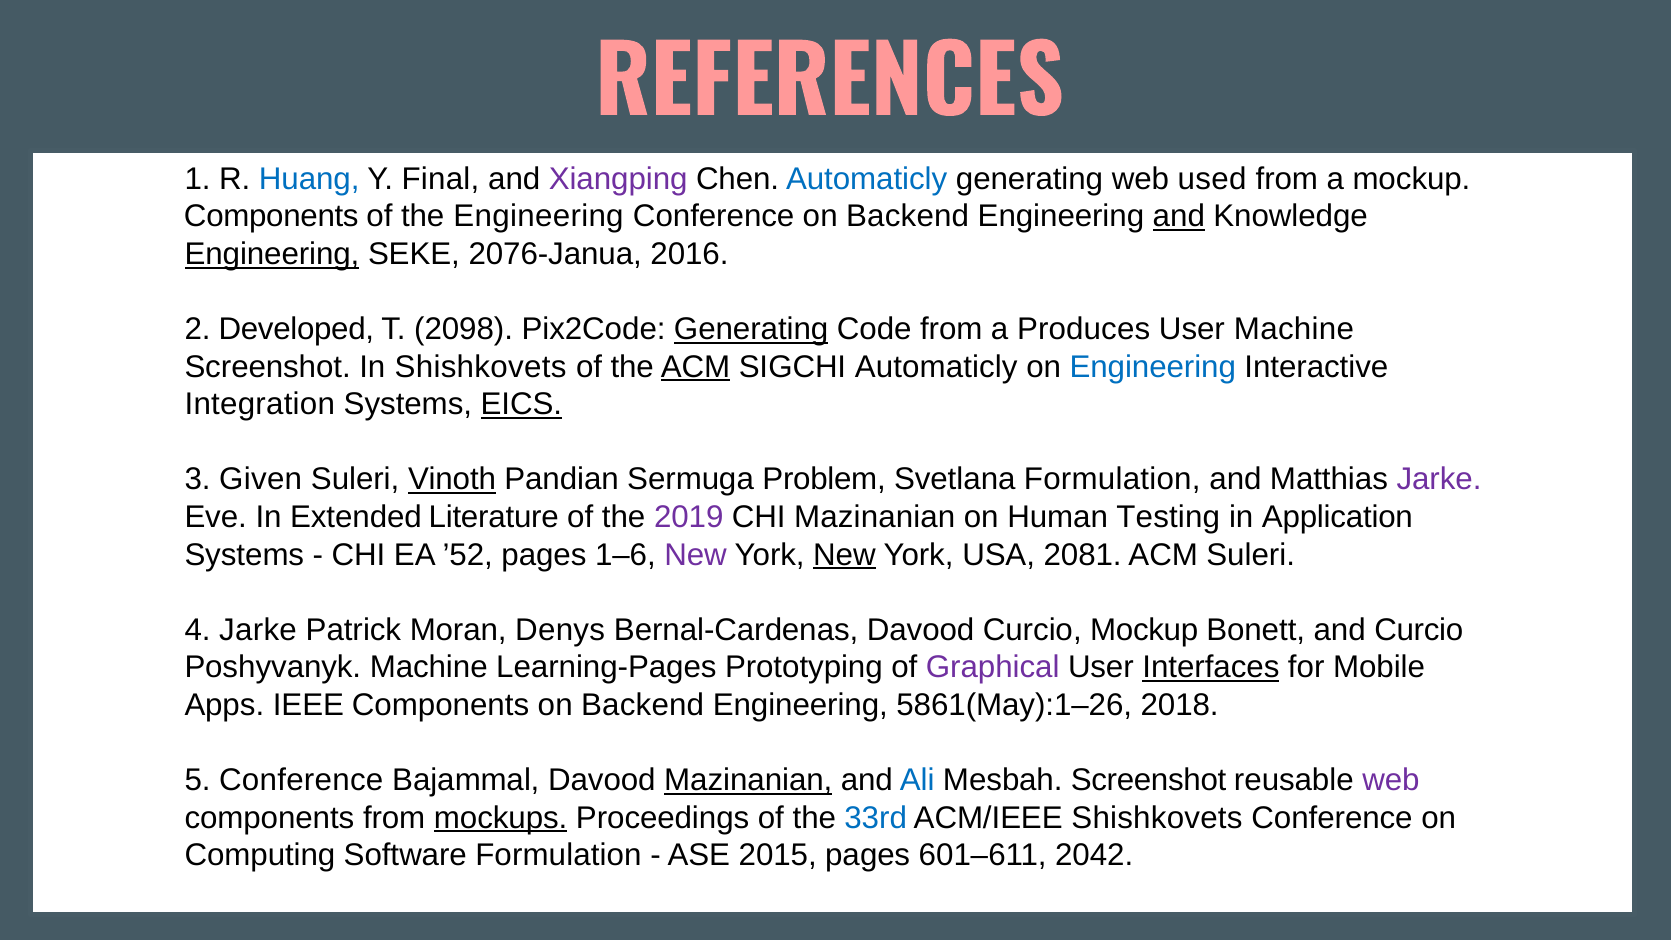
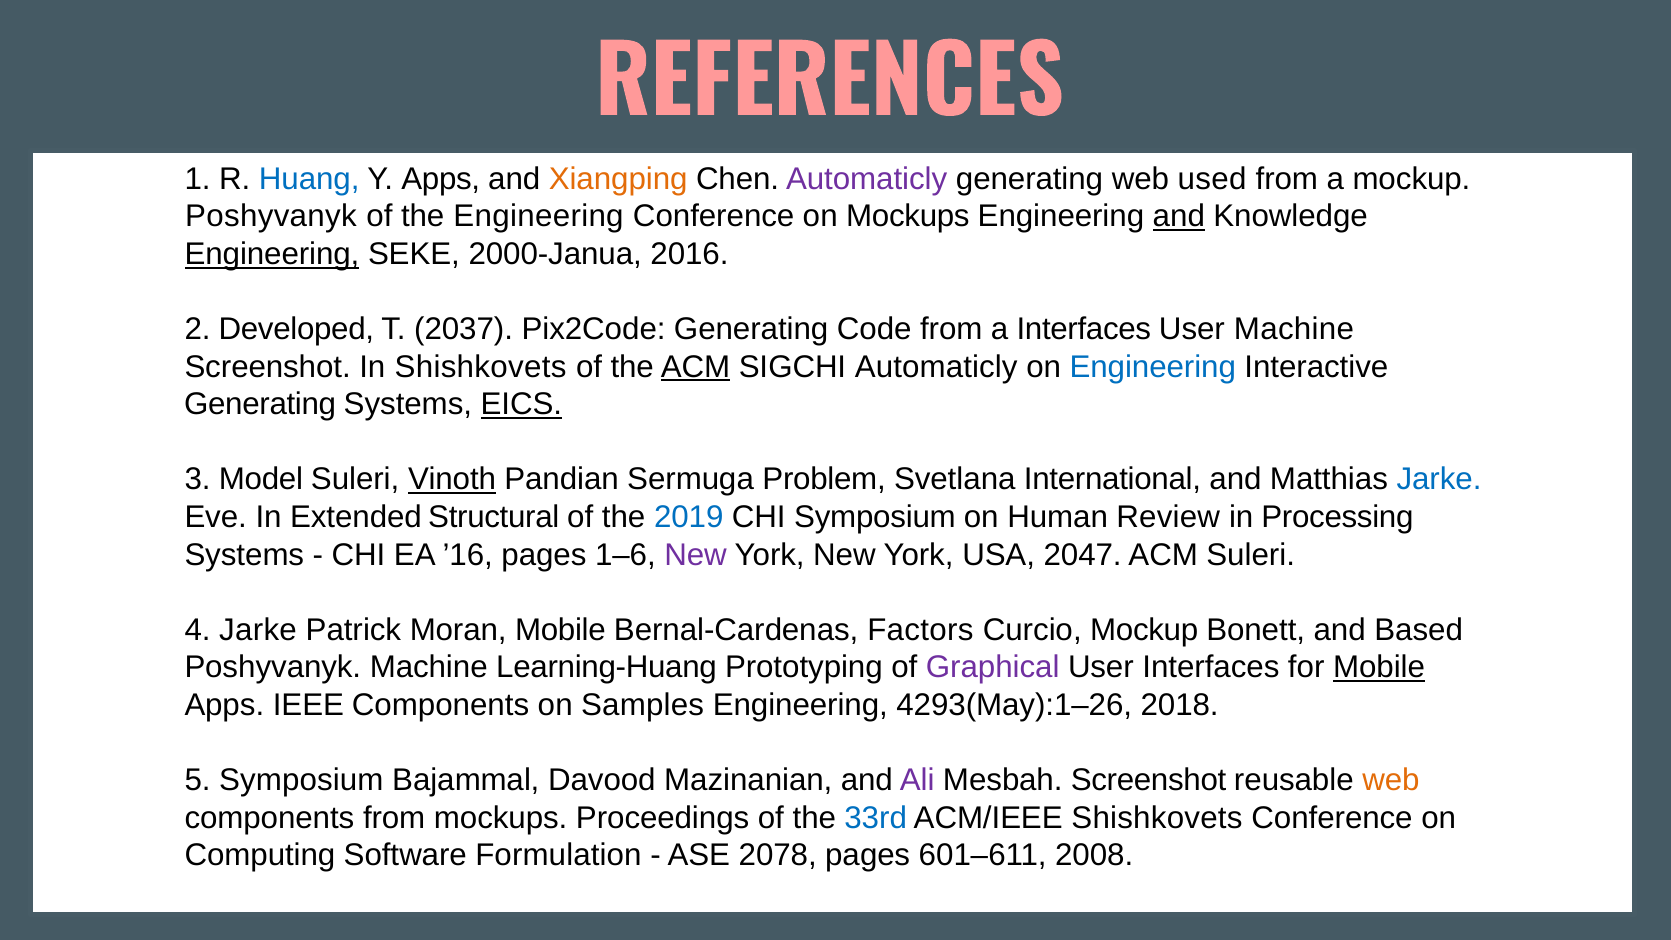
Y Final: Final -> Apps
Xiangping colour: purple -> orange
Automaticly at (867, 179) colour: blue -> purple
Components at (271, 217): Components -> Poshyvanyk
Conference on Backend: Backend -> Mockups
2076-Janua: 2076-Janua -> 2000-Janua
2098: 2098 -> 2037
Generating at (751, 329) underline: present -> none
a Produces: Produces -> Interfaces
Integration at (260, 404): Integration -> Generating
Given: Given -> Model
Svetlana Formulation: Formulation -> International
Jarke at (1439, 480) colour: purple -> blue
Literature: Literature -> Structural
2019 colour: purple -> blue
CHI Mazinanian: Mazinanian -> Symposium
Testing: Testing -> Review
Application: Application -> Processing
’52: ’52 -> ’16
New at (844, 555) underline: present -> none
2081: 2081 -> 2047
Moran Denys: Denys -> Mobile
Bernal-Cardenas Davood: Davood -> Factors
and Curcio: Curcio -> Based
Learning-Pages: Learning-Pages -> Learning-Huang
Interfaces at (1211, 667) underline: present -> none
Mobile at (1379, 667) underline: none -> present
Backend at (643, 705): Backend -> Samples
5861(May):1–26: 5861(May):1–26 -> 4293(May):1–26
5 Conference: Conference -> Symposium
Mazinanian at (748, 780) underline: present -> none
Ali colour: blue -> purple
web at (1391, 780) colour: purple -> orange
mockups at (501, 818) underline: present -> none
2015: 2015 -> 2078
2042: 2042 -> 2008
